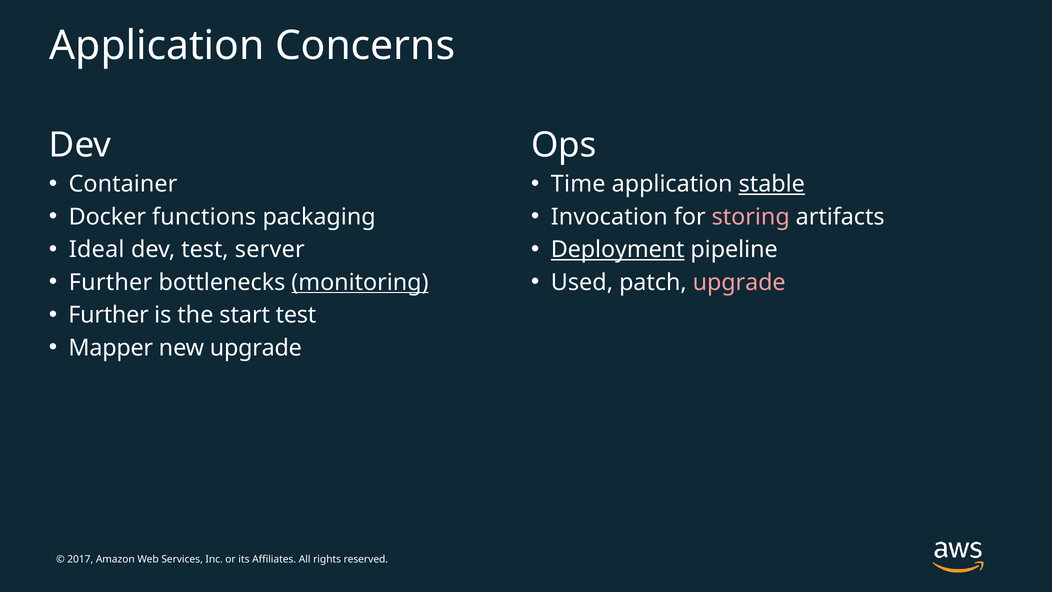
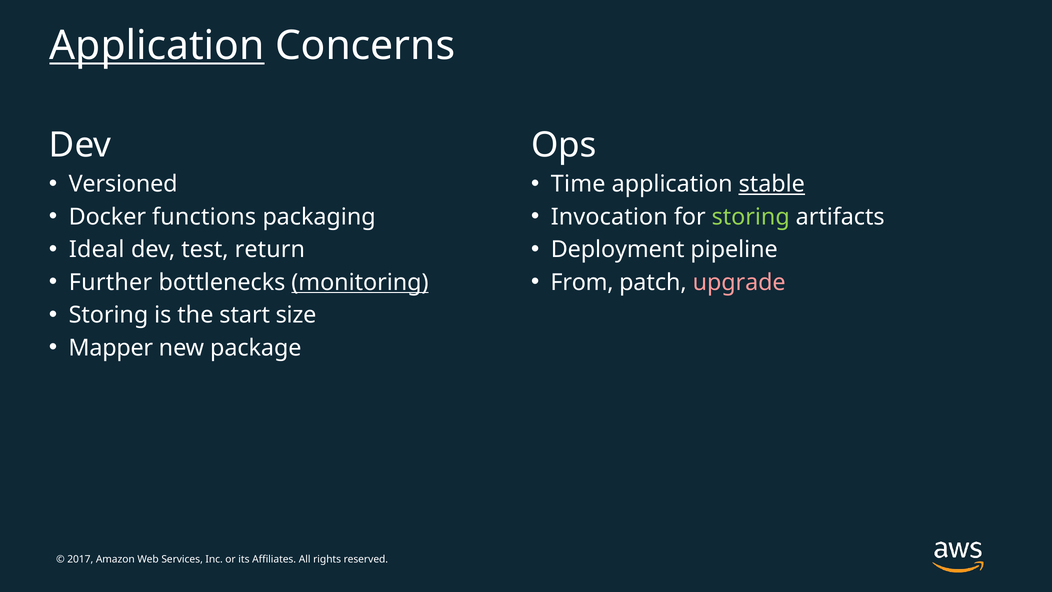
Application at (157, 46) underline: none -> present
Container: Container -> Versioned
storing at (751, 217) colour: pink -> light green
server: server -> return
Deployment underline: present -> none
Used: Used -> From
Further at (109, 315): Further -> Storing
start test: test -> size
new upgrade: upgrade -> package
